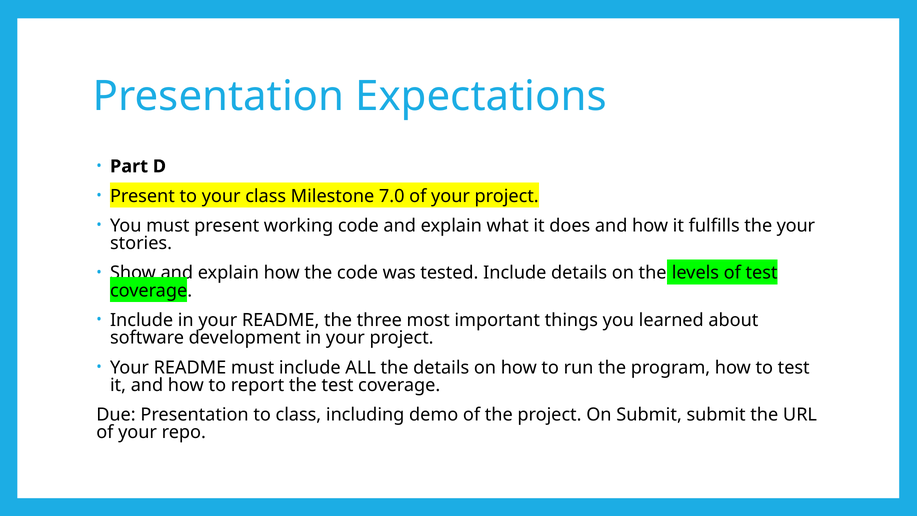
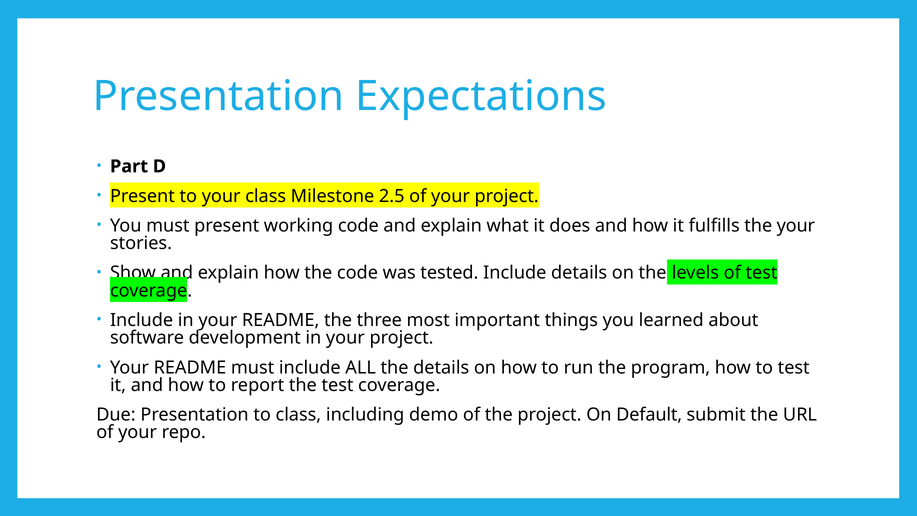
7.0: 7.0 -> 2.5
On Submit: Submit -> Default
